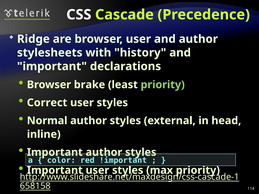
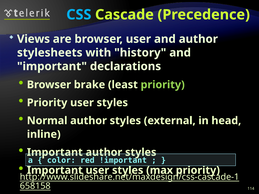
CSS colour: white -> light blue
Ridge: Ridge -> Views
Correct at (47, 103): Correct -> Priority
